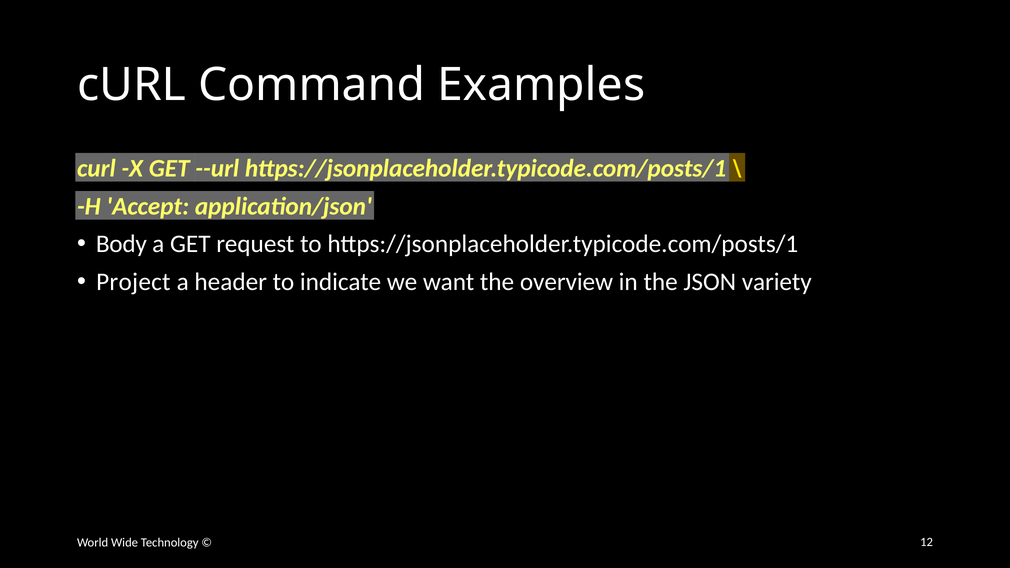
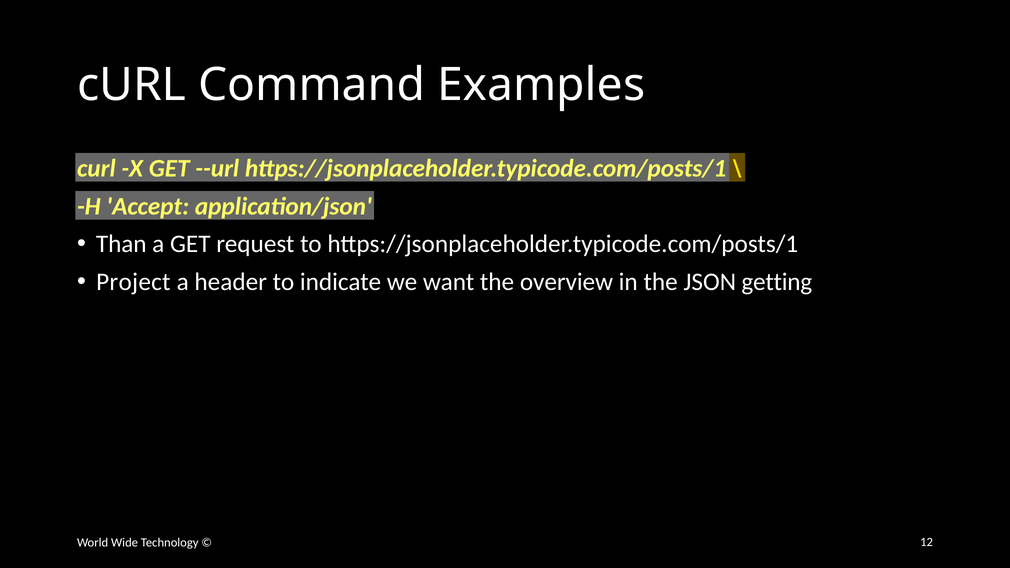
Body: Body -> Than
variety: variety -> getting
